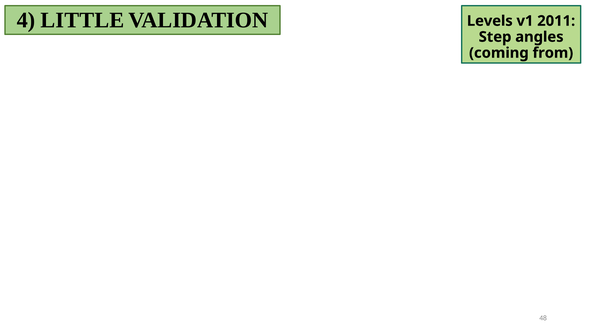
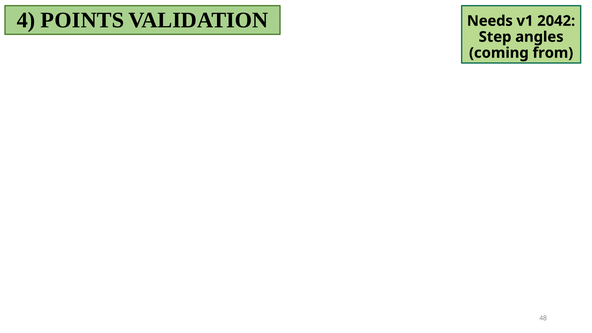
LITTLE: LITTLE -> POINTS
Levels: Levels -> Needs
2011: 2011 -> 2042
